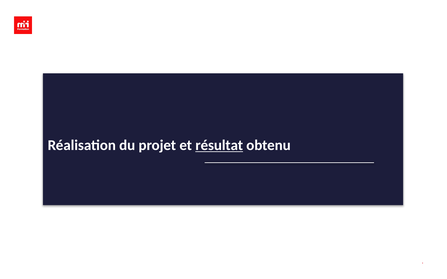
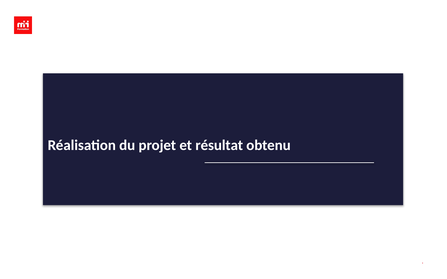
résultat underline: present -> none
